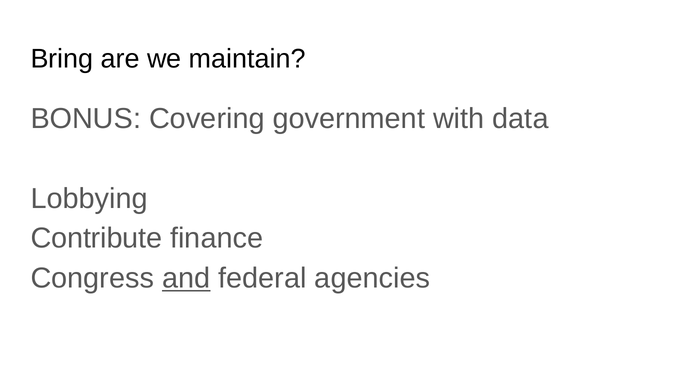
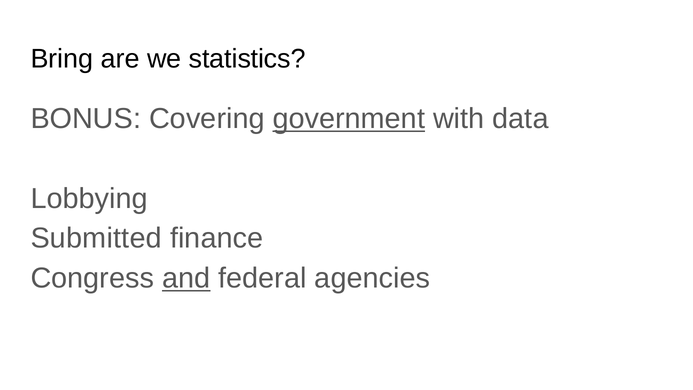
maintain: maintain -> statistics
government underline: none -> present
Contribute: Contribute -> Submitted
